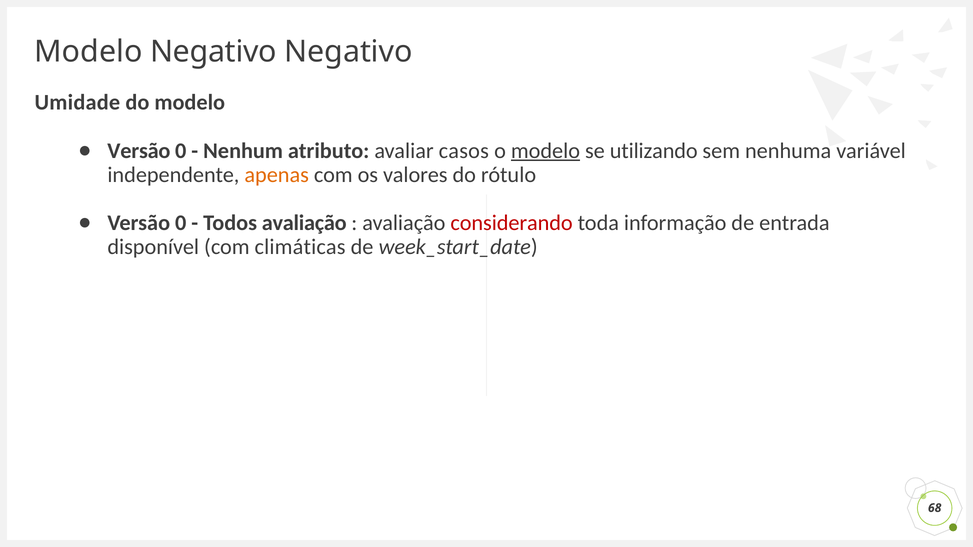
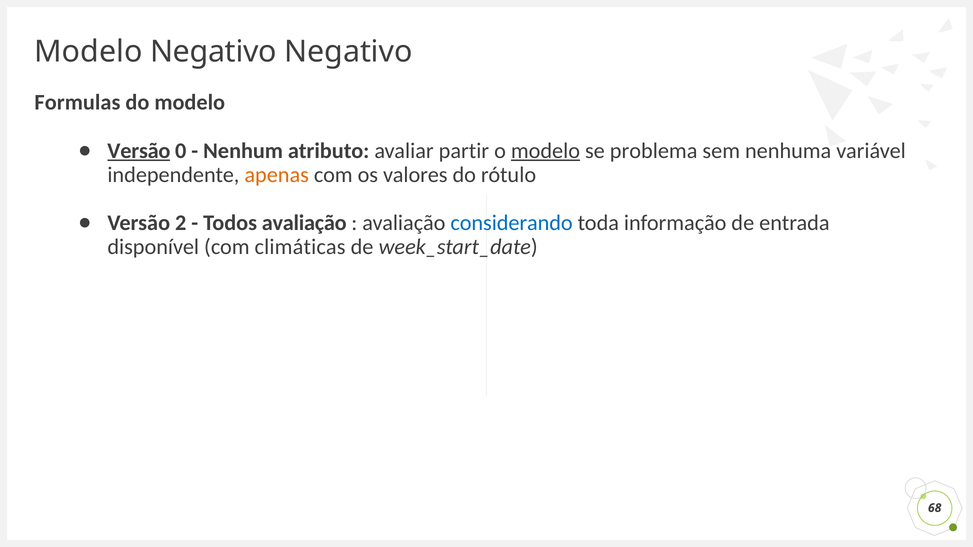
Umidade: Umidade -> Formulas
Versão at (139, 151) underline: none -> present
casos: casos -> partir
utilizando: utilizando -> problema
0 at (181, 223): 0 -> 2
considerando colour: red -> blue
